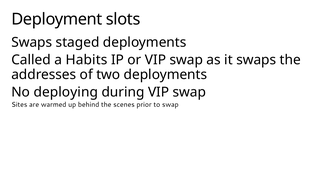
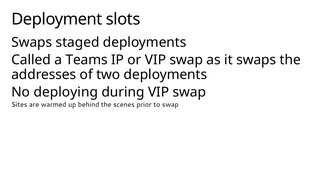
Habits: Habits -> Teams
